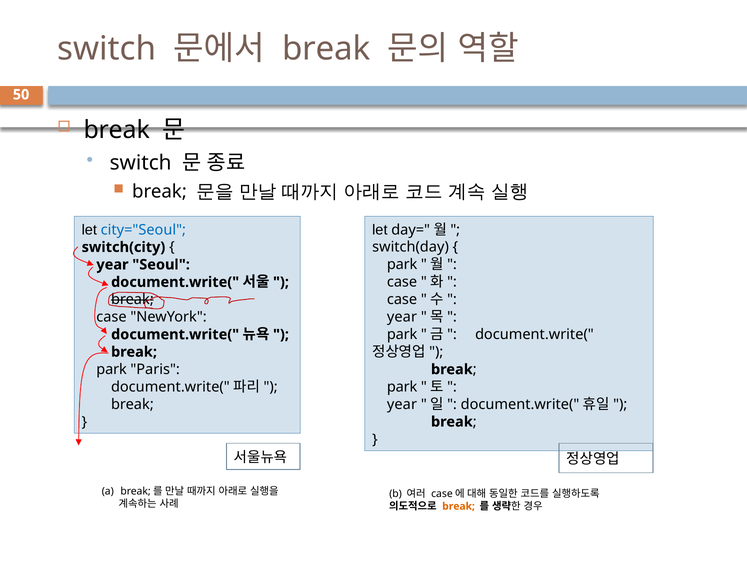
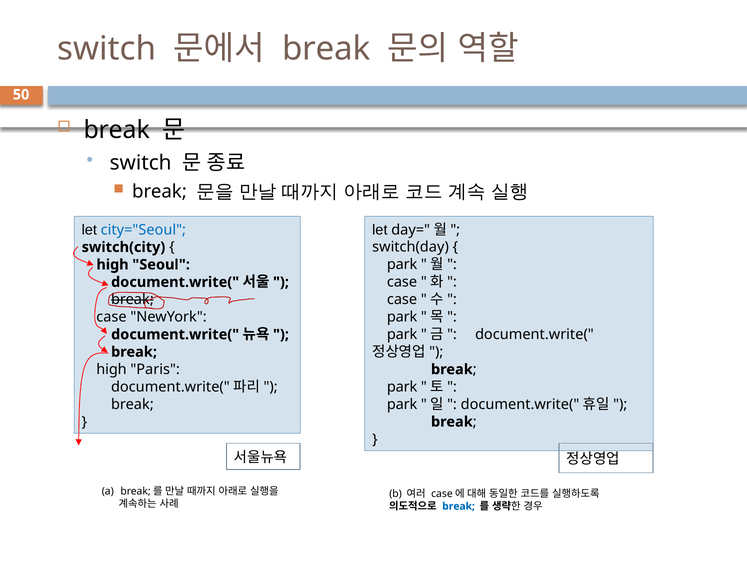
year at (112, 264): year -> high
year at (402, 317): year -> park
park at (112, 369): park -> high
year at (402, 404): year -> park
break at (459, 506) colour: orange -> blue
